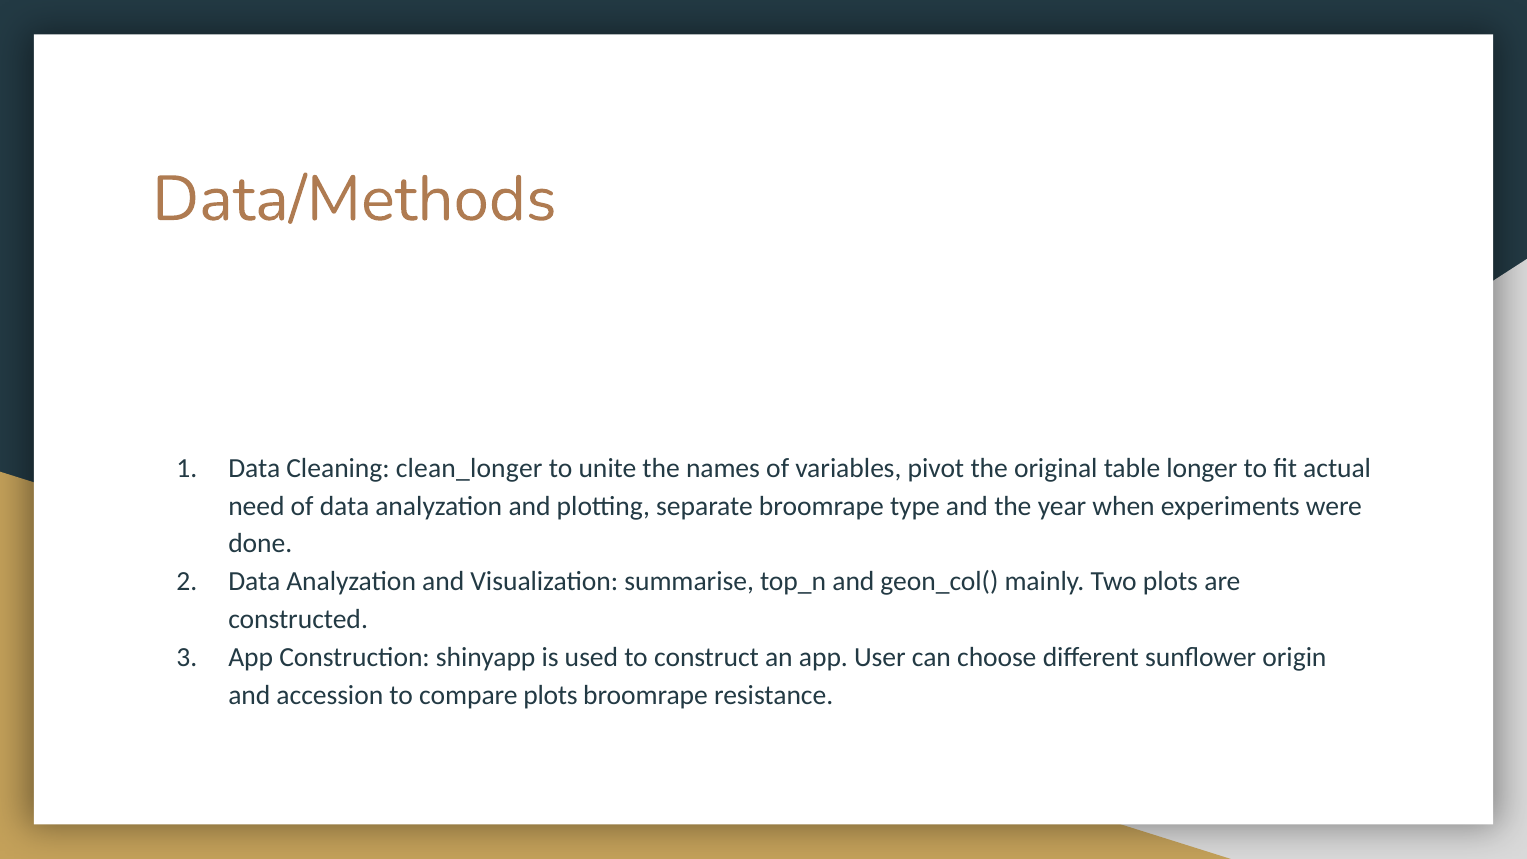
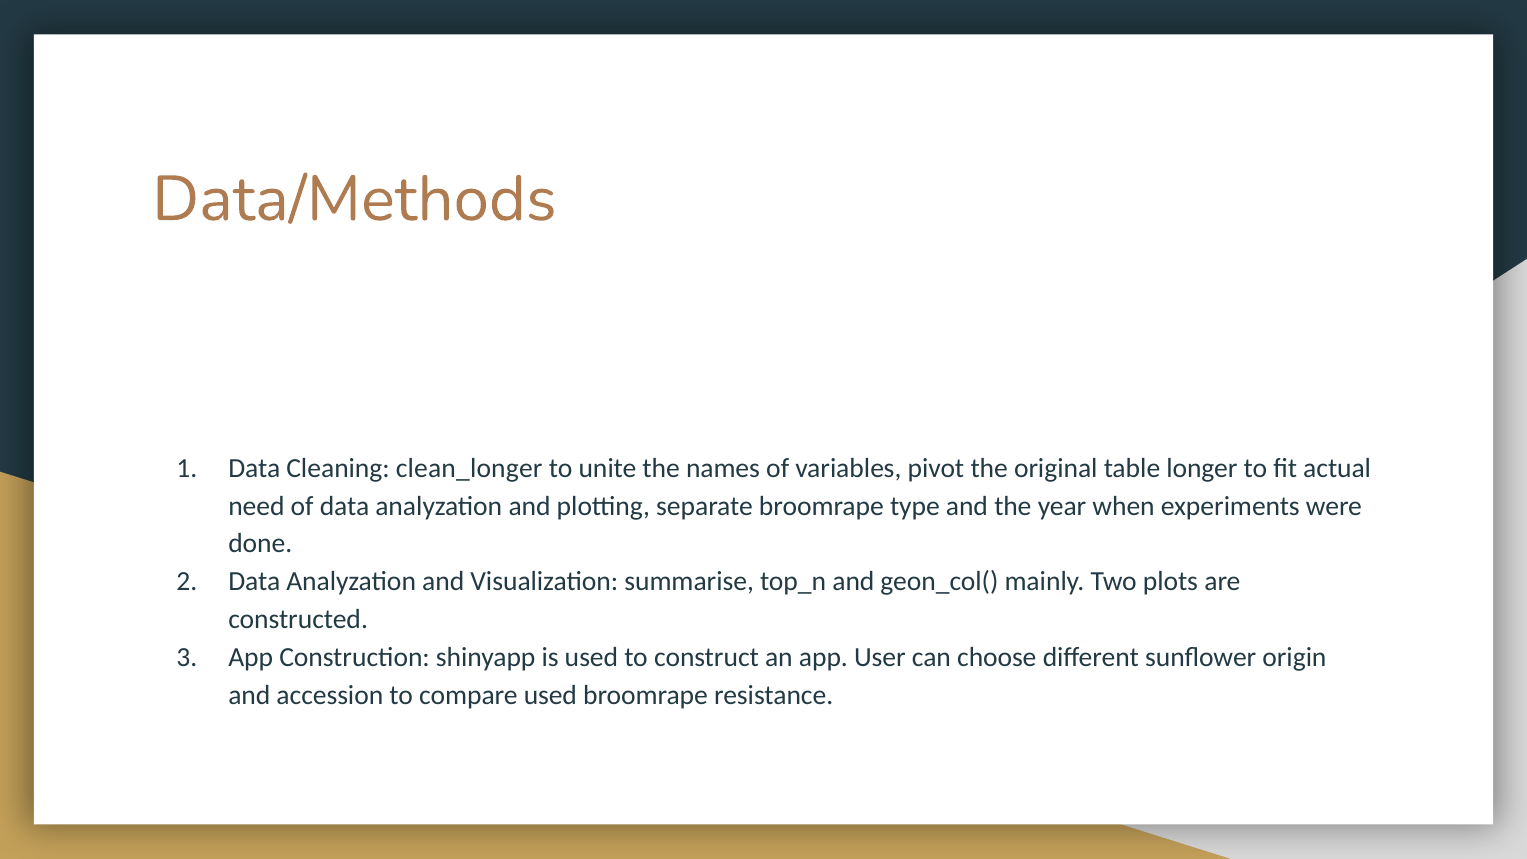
compare plots: plots -> used
